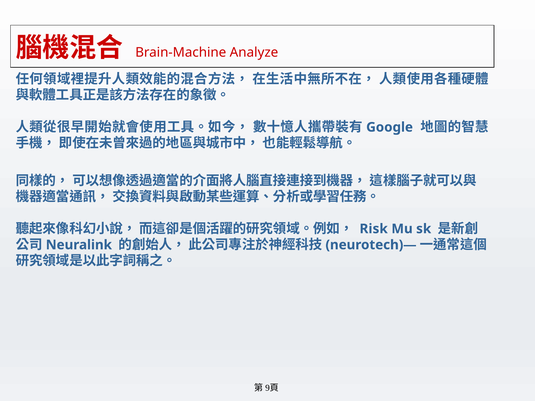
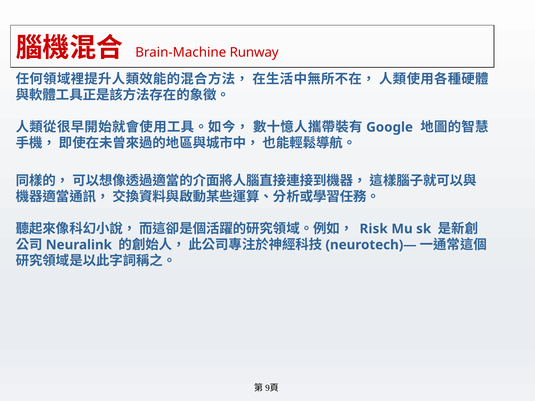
Analyze: Analyze -> Runway
